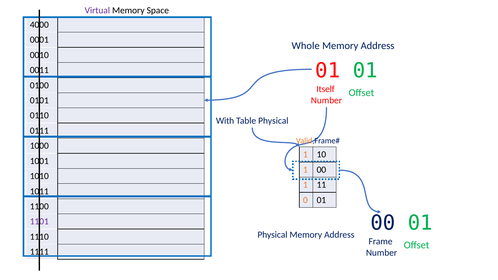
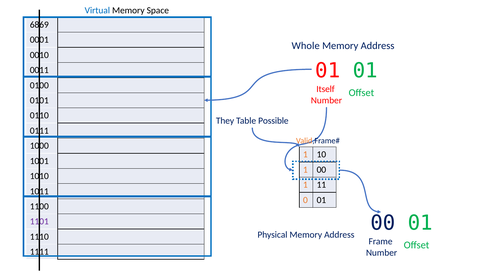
Virtual colour: purple -> blue
4000: 4000 -> 6869
With: With -> They
Table Physical: Physical -> Possible
